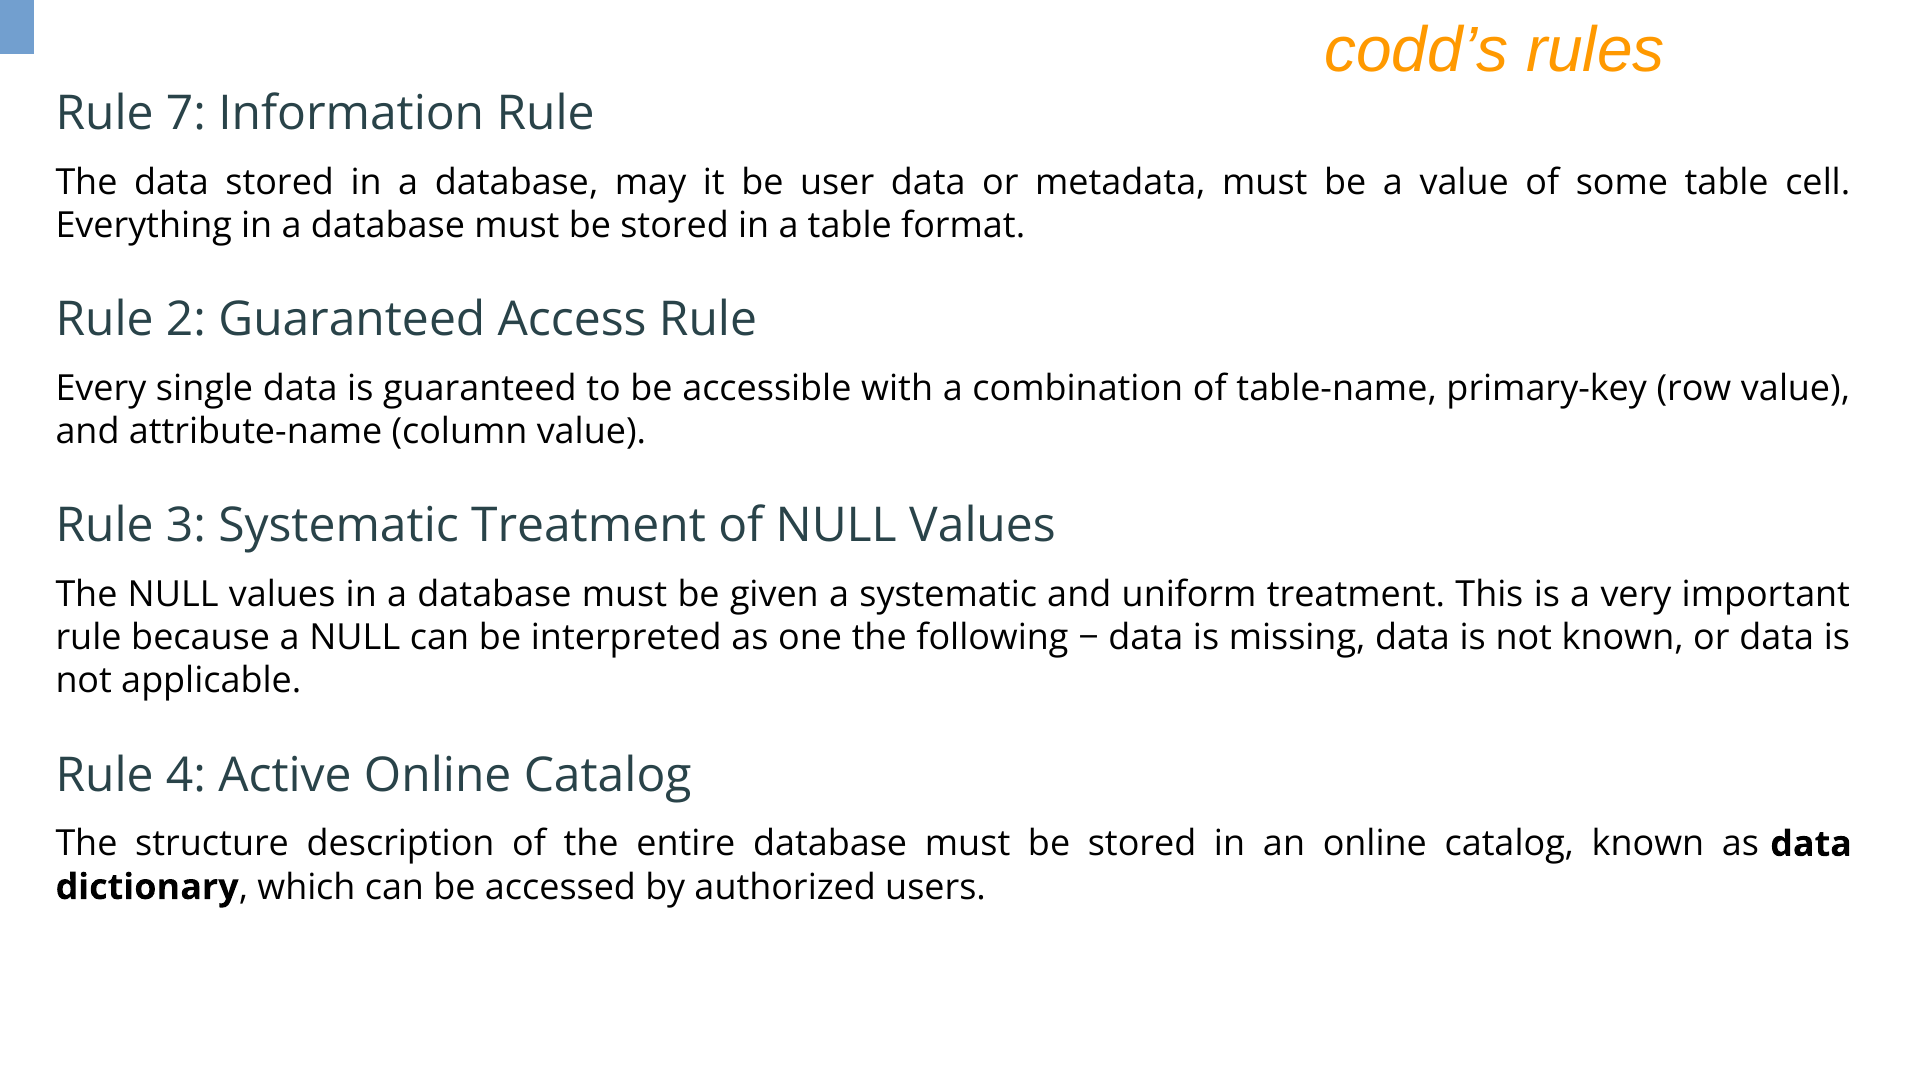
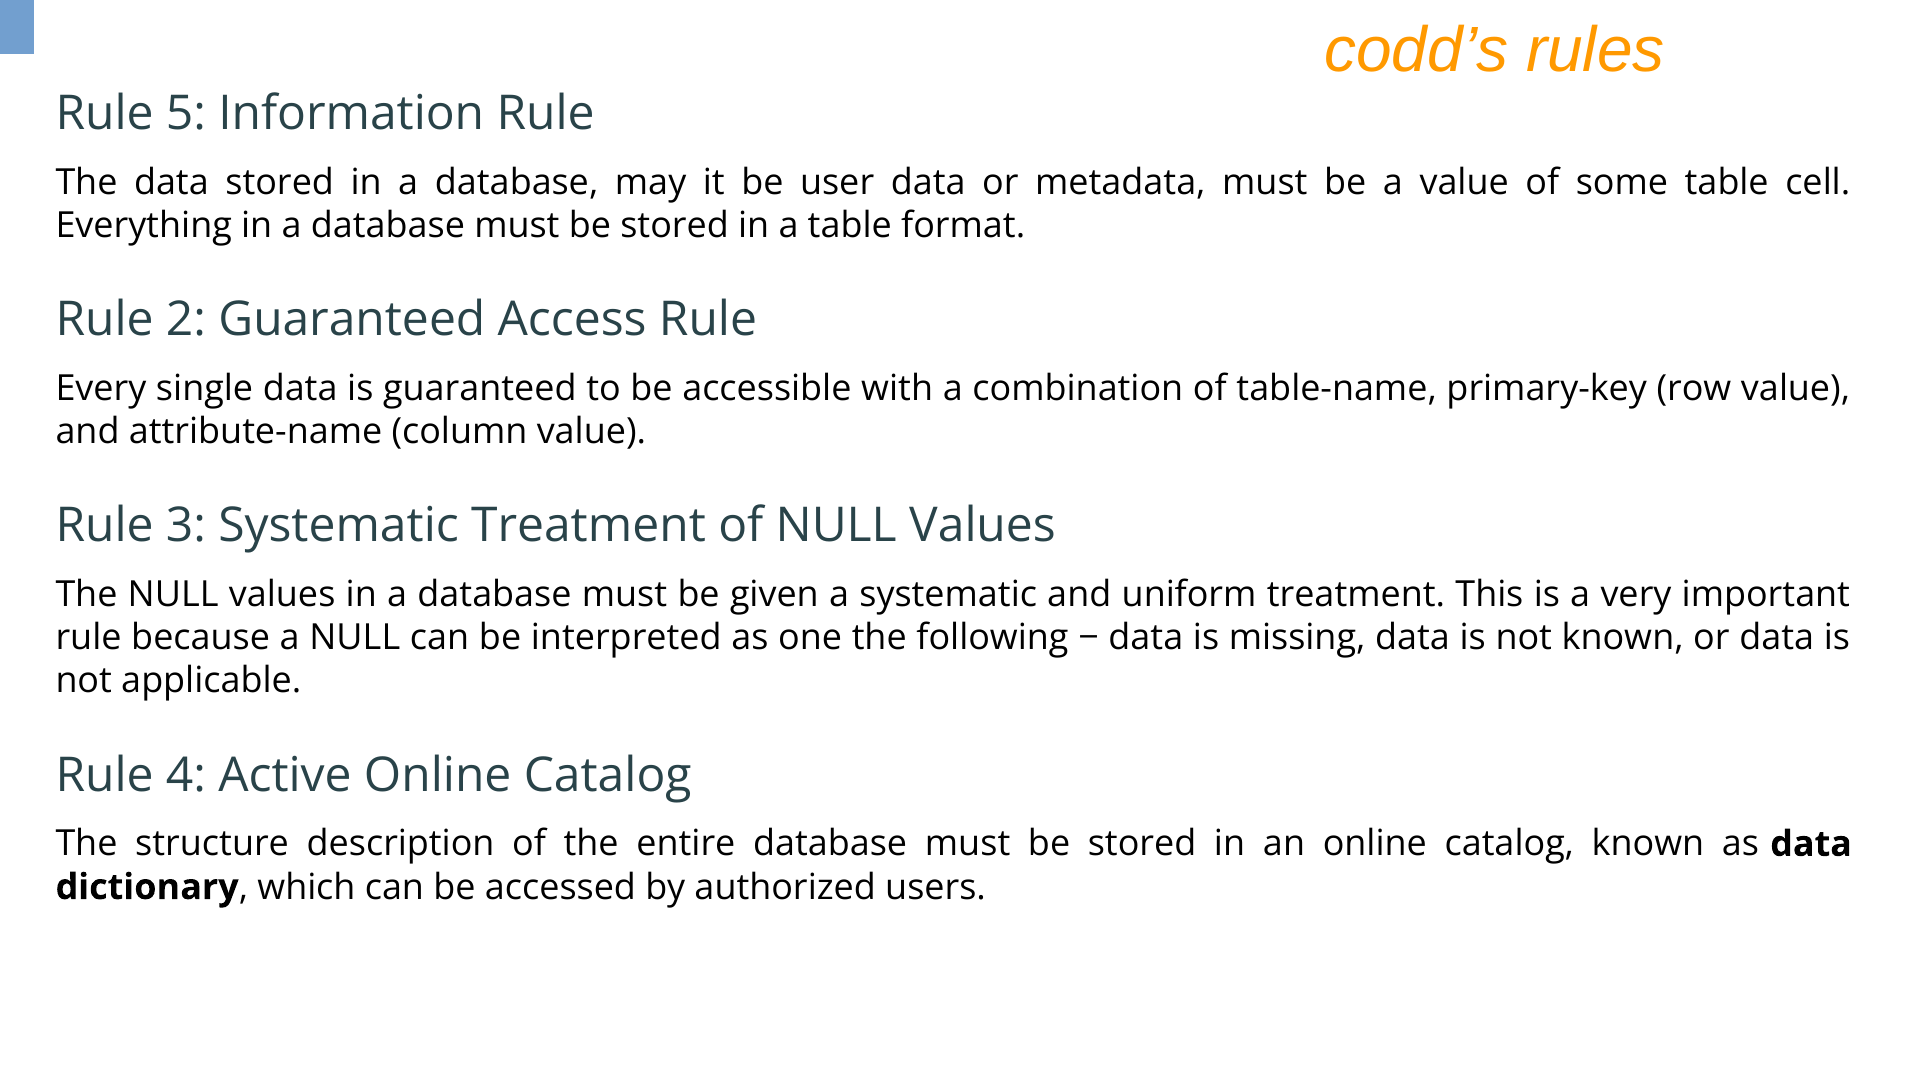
7: 7 -> 5
